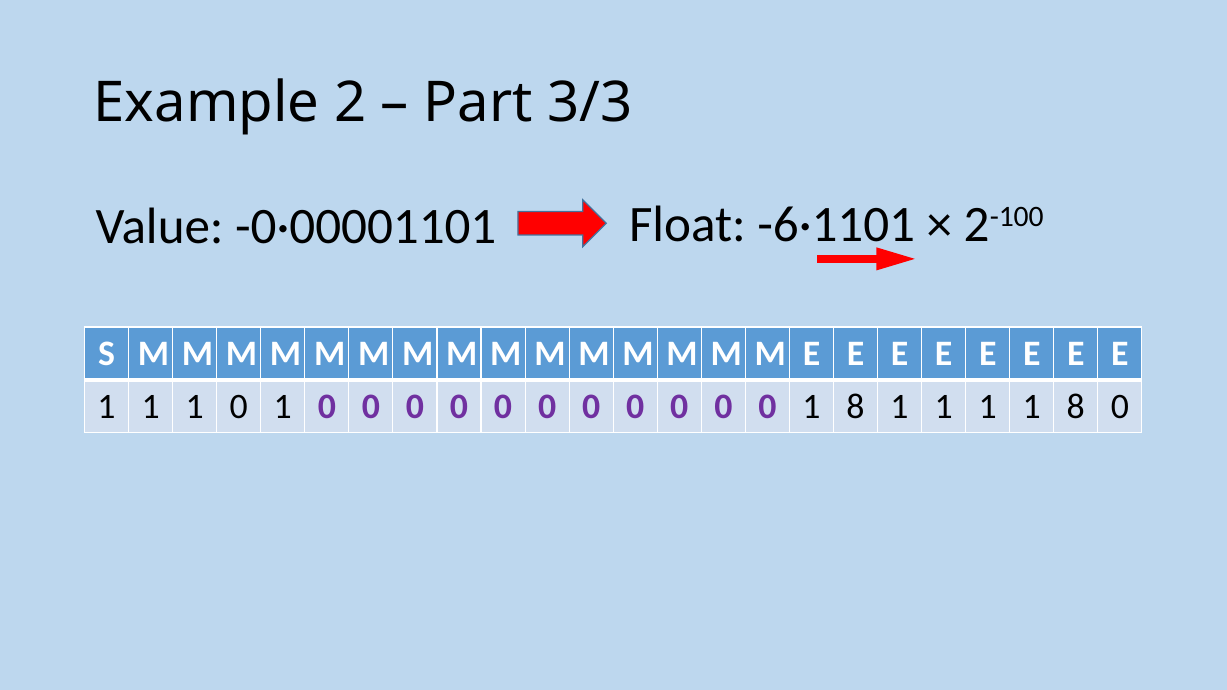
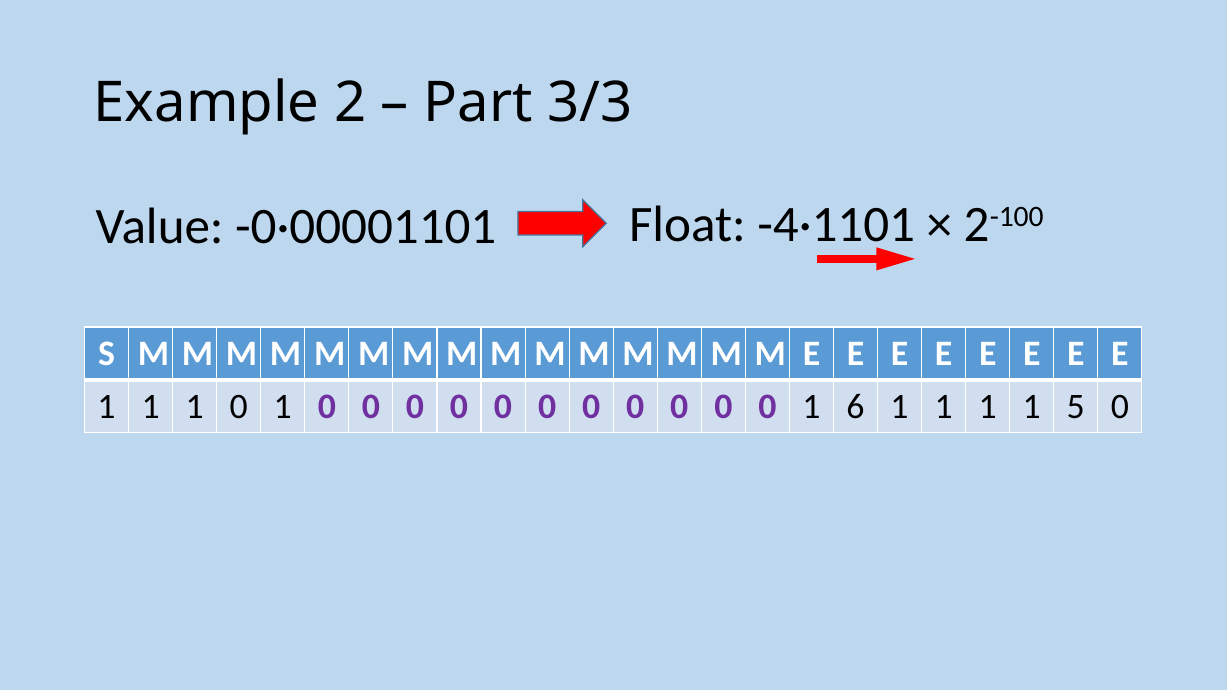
-6·1101: -6·1101 -> -4·1101
0 1 8: 8 -> 6
1 1 8: 8 -> 5
